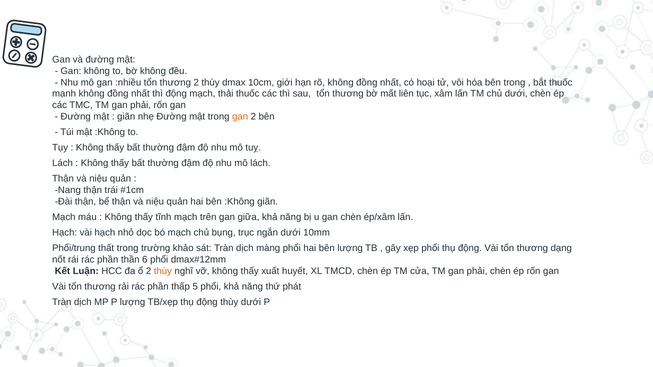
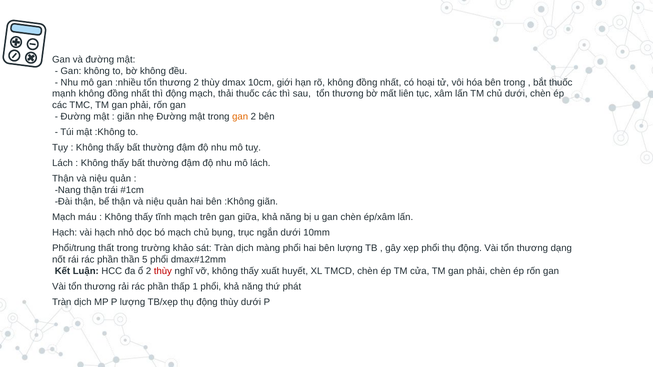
6: 6 -> 5
thùy at (163, 271) colour: orange -> red
5: 5 -> 1
